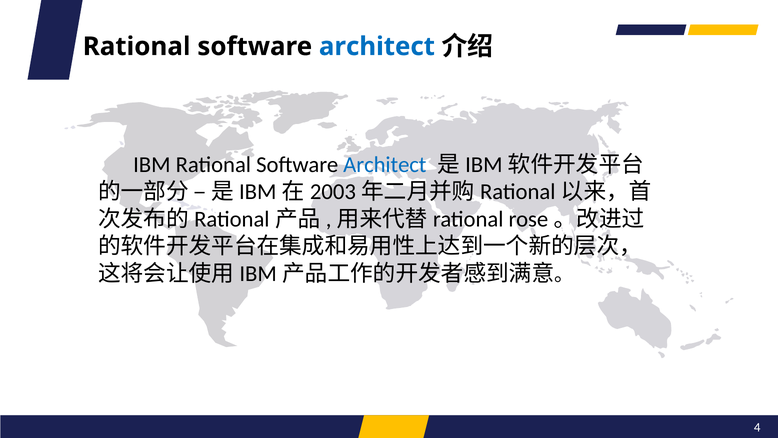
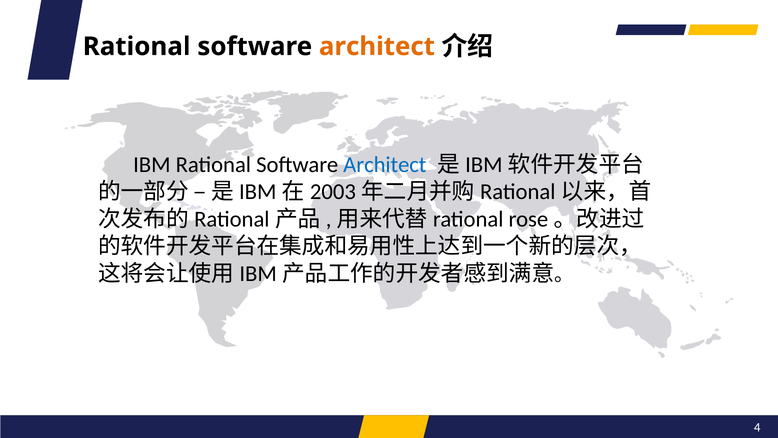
architect at (377, 46) colour: blue -> orange
